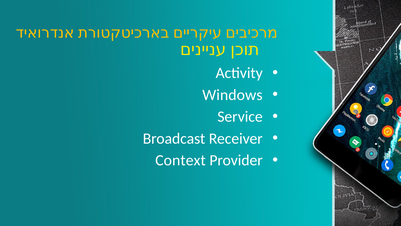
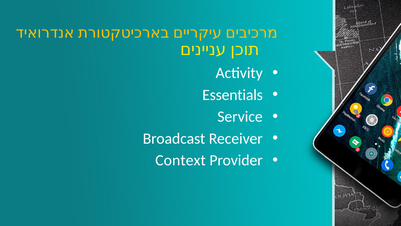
Windows: Windows -> Essentials
